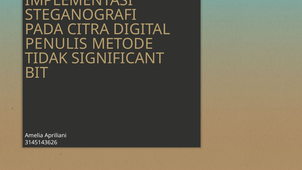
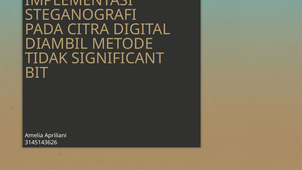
PENULIS: PENULIS -> DIAMBIL
